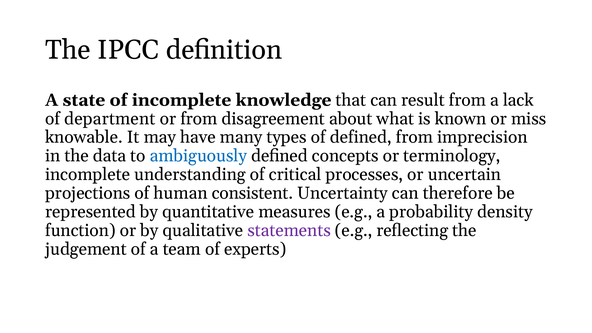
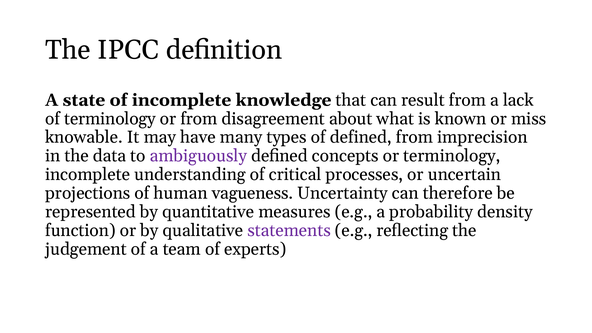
of department: department -> terminology
ambiguously colour: blue -> purple
consistent: consistent -> vagueness
